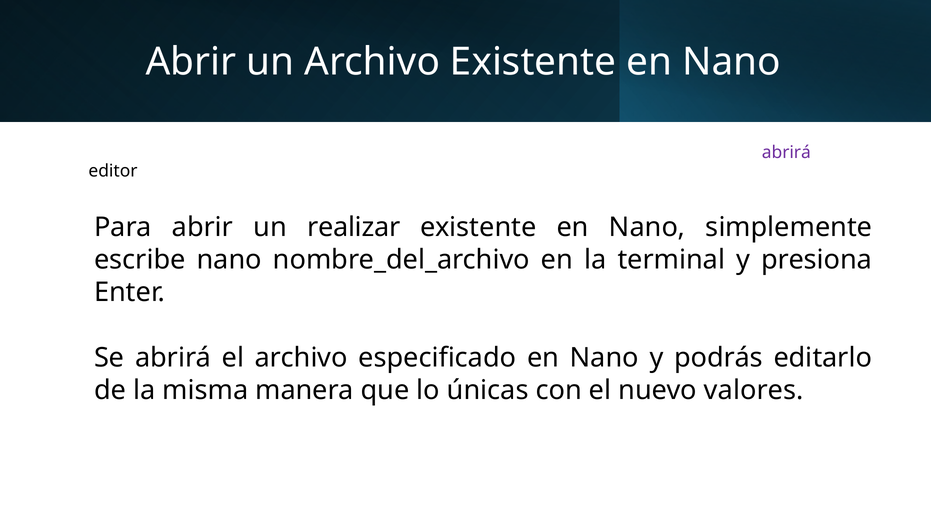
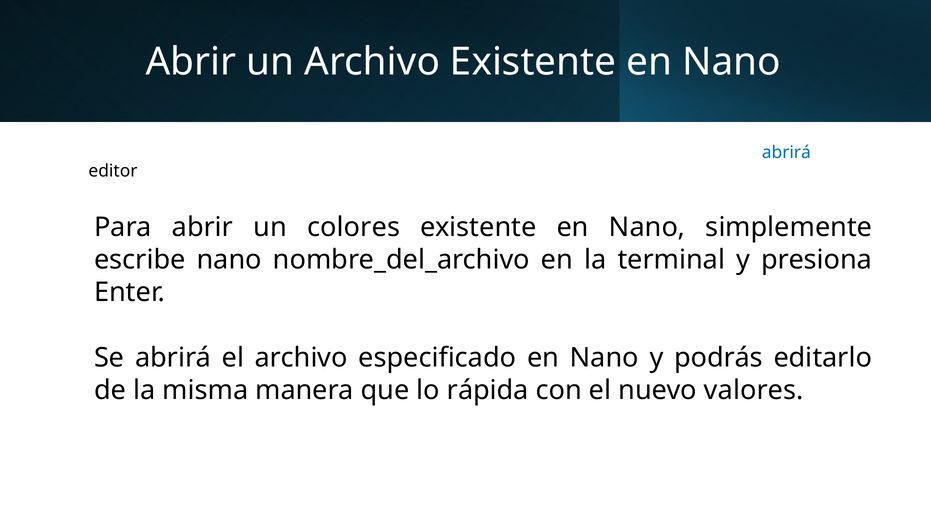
abrirá at (786, 152) colour: purple -> blue
realizar: realizar -> colores
únicas: únicas -> rápida
